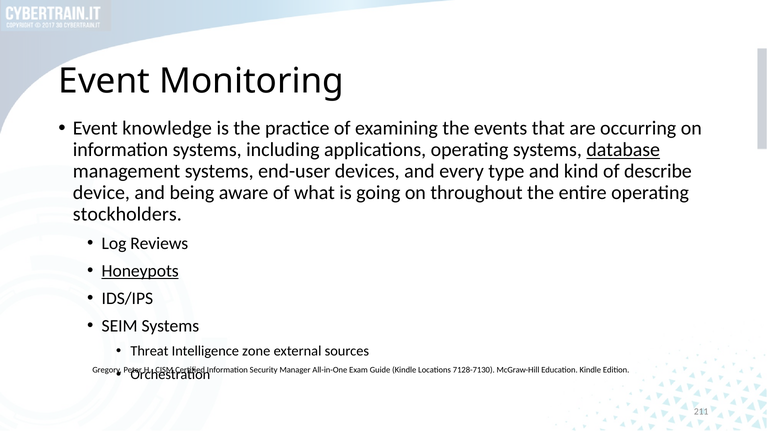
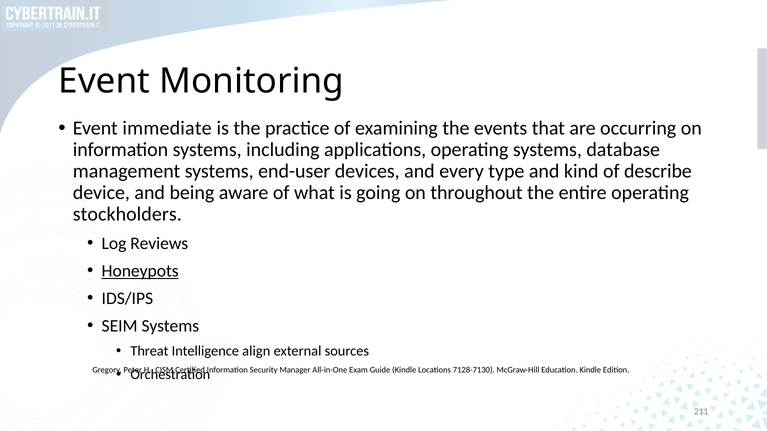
knowledge: knowledge -> immediate
database underline: present -> none
zone: zone -> align
